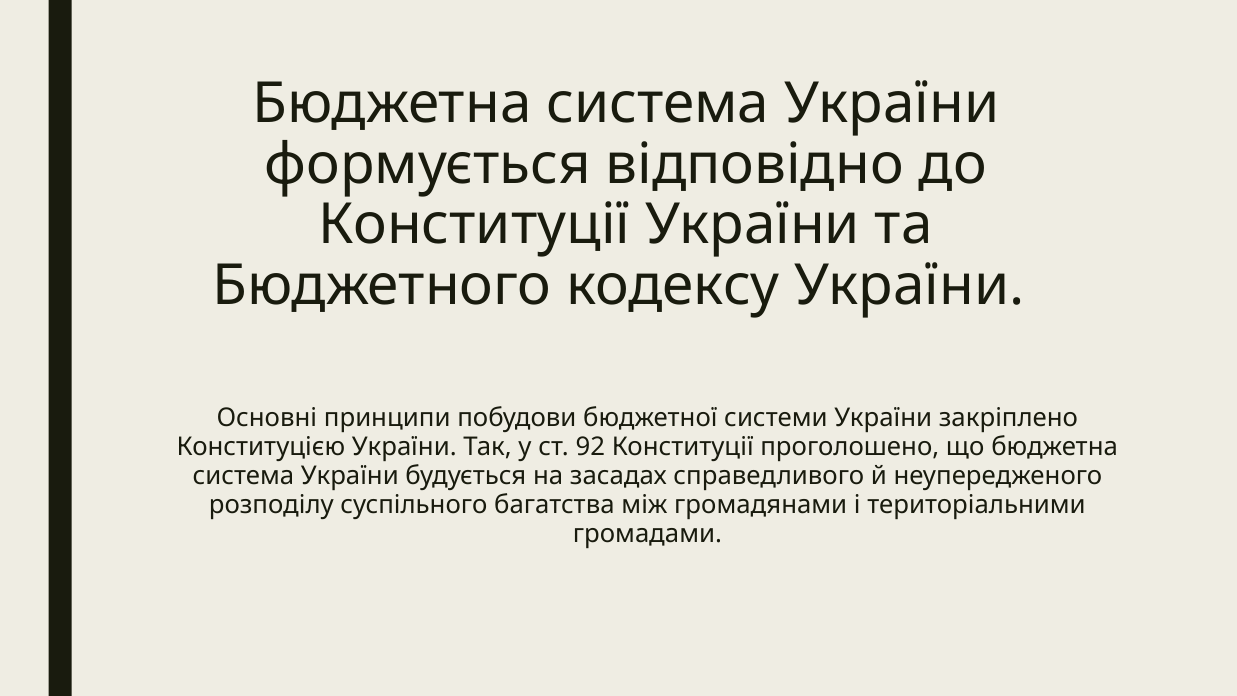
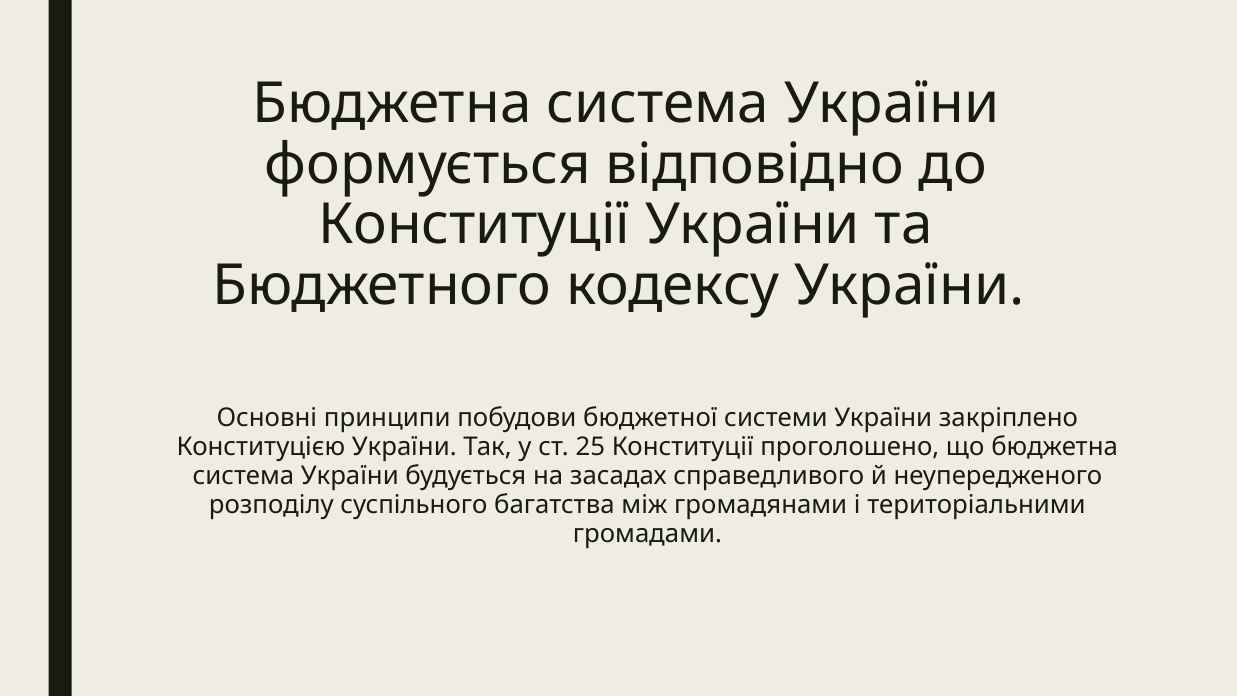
92: 92 -> 25
